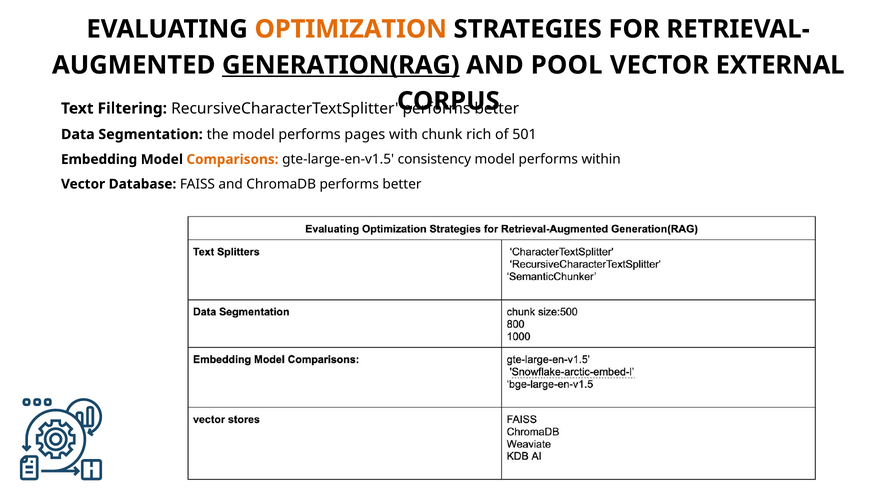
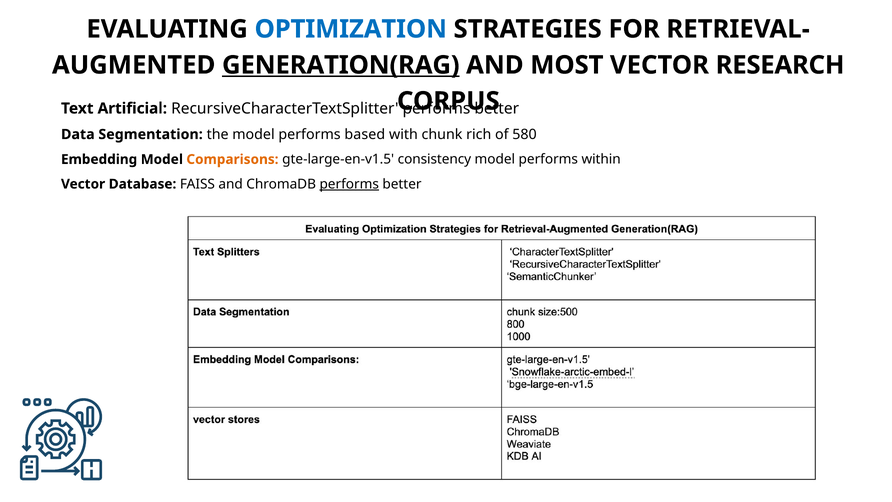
OPTIMIZATION colour: orange -> blue
POOL: POOL -> MOST
EXTERNAL: EXTERNAL -> RESEARCH
Filtering: Filtering -> Artificial
pages: pages -> based
501: 501 -> 580
performs at (349, 184) underline: none -> present
